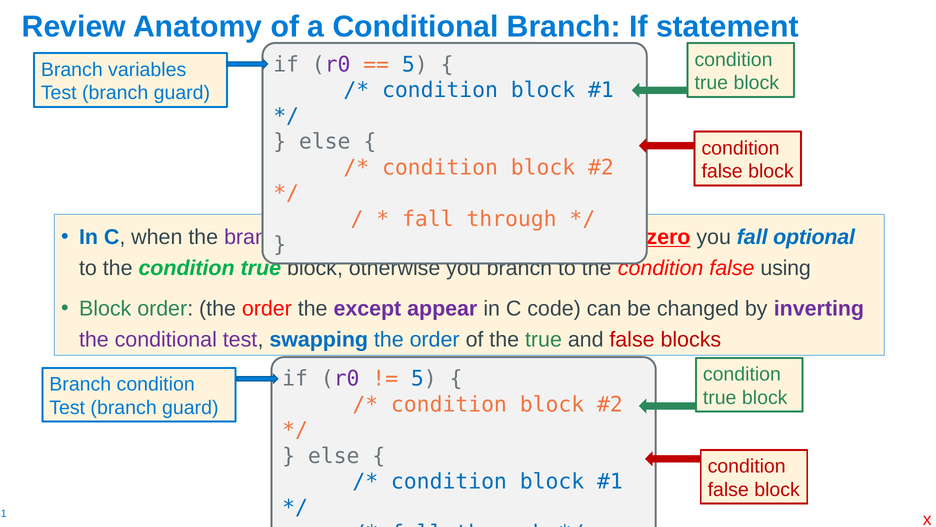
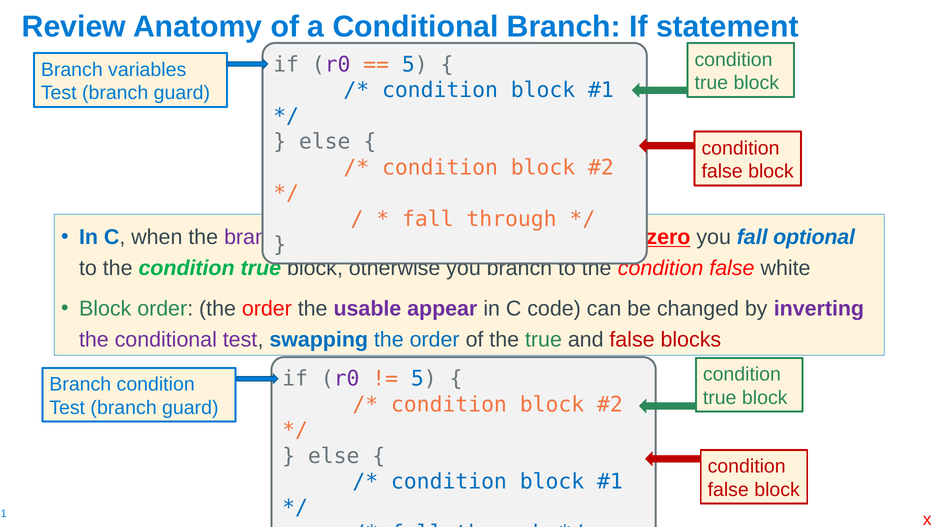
using: using -> white
except: except -> usable
